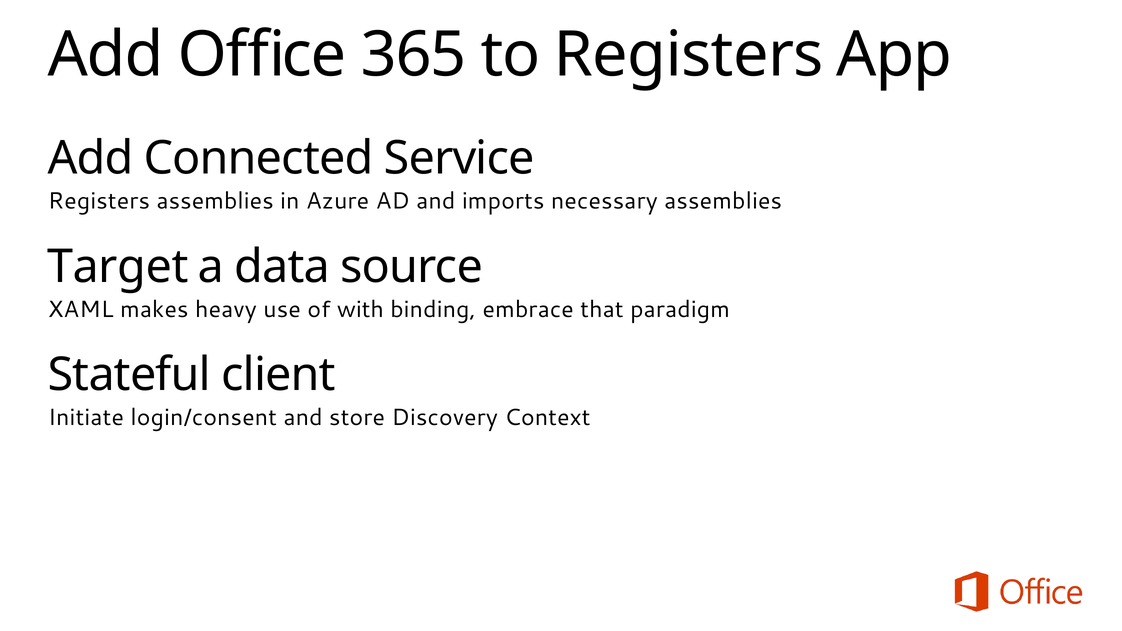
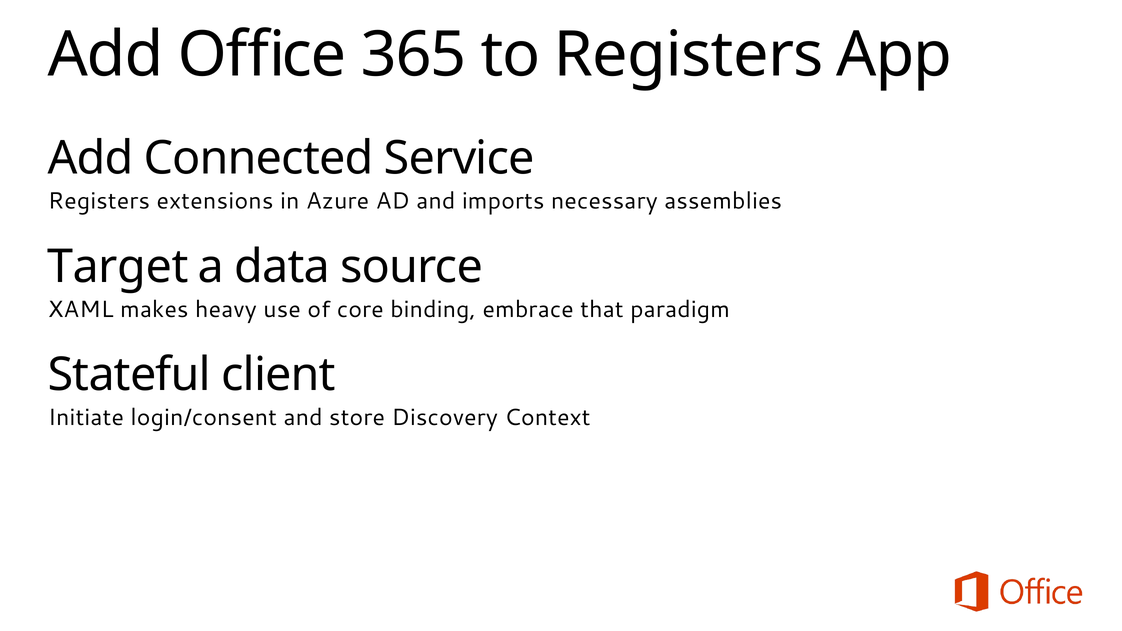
Registers assemblies: assemblies -> extensions
with: with -> core
